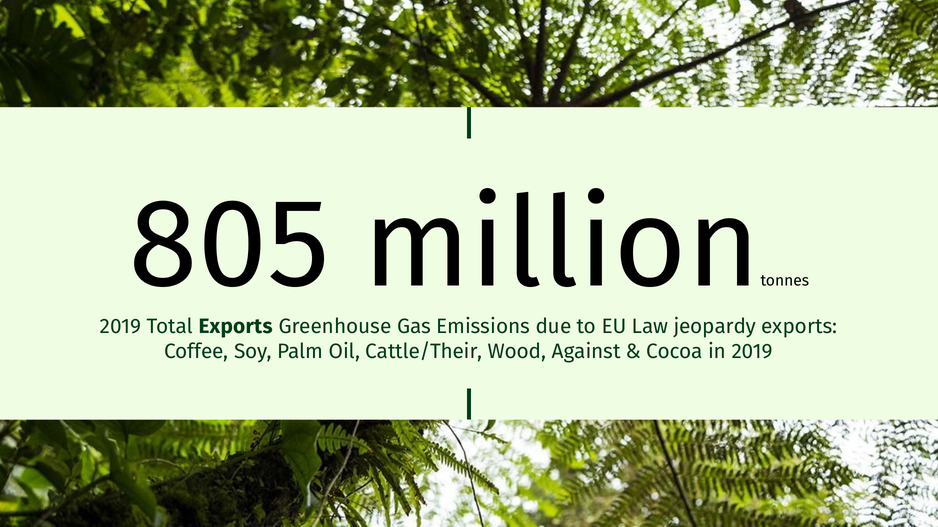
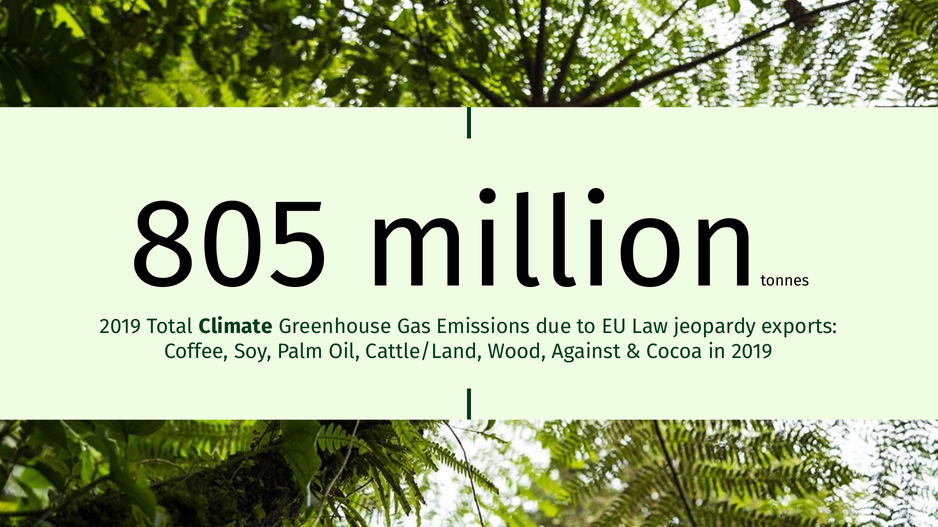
Total Exports: Exports -> Climate
Cattle/Their: Cattle/Their -> Cattle/Land
